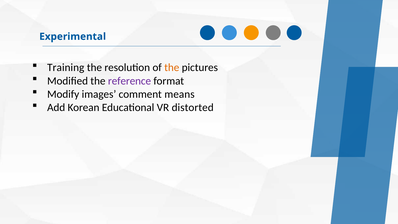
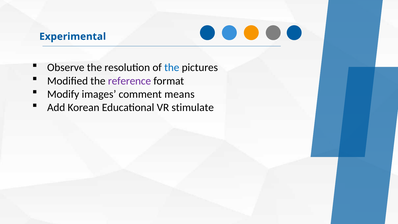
Training: Training -> Observe
the at (172, 68) colour: orange -> blue
distorted: distorted -> stimulate
